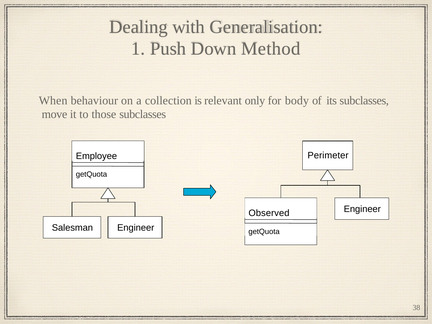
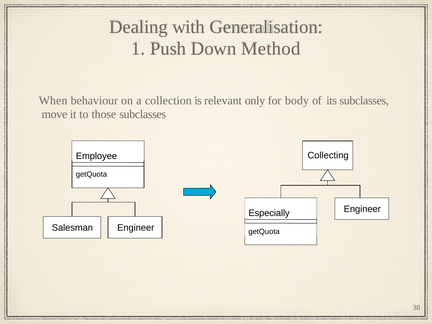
Perimeter: Perimeter -> Collecting
Observed: Observed -> Especially
